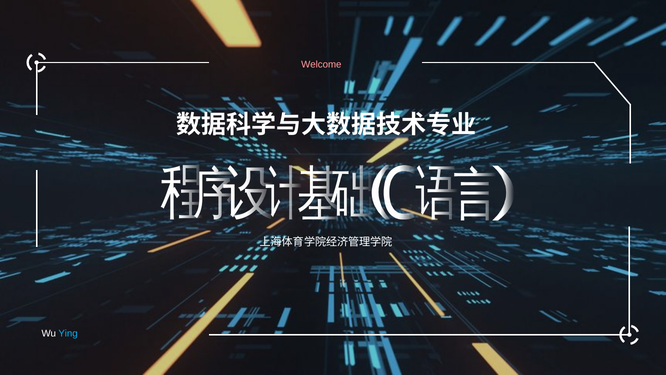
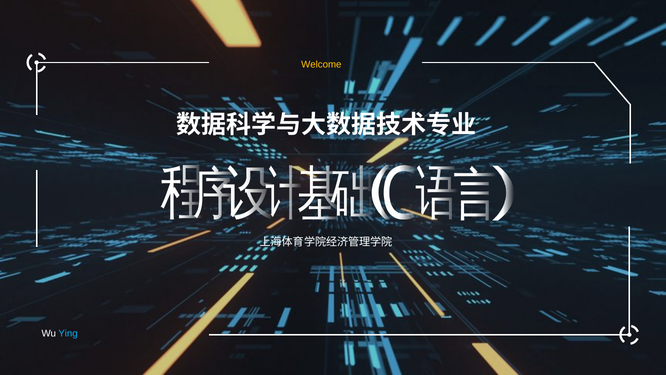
Welcome colour: pink -> yellow
